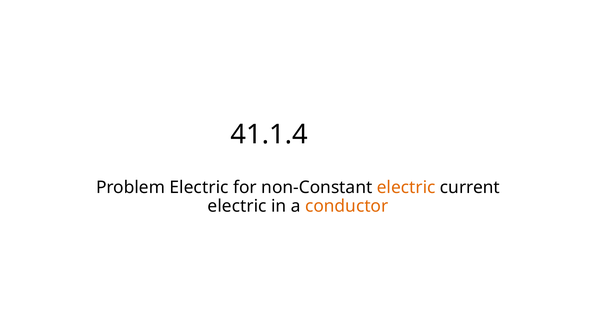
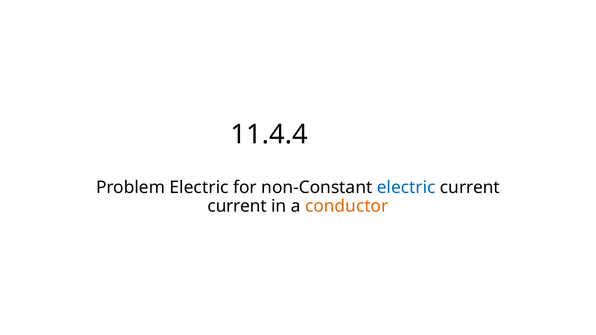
41.1.4: 41.1.4 -> 11.4.4
electric at (406, 188) colour: orange -> blue
electric at (237, 206): electric -> current
